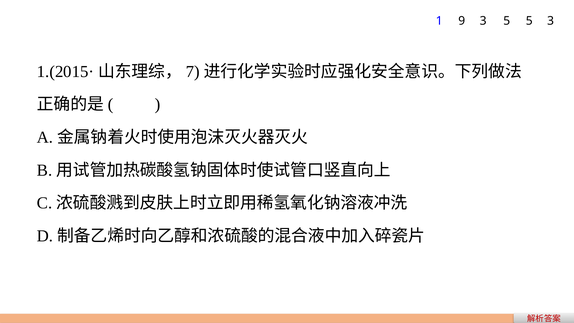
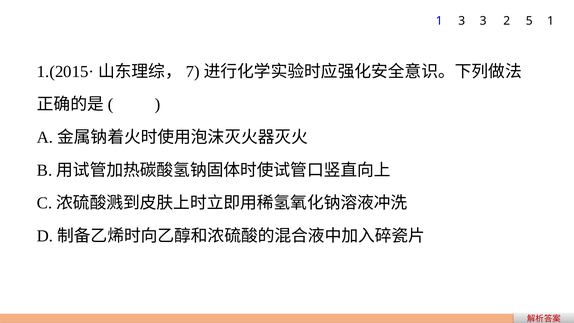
1 9: 9 -> 3
3 5: 5 -> 2
5 3: 3 -> 1
